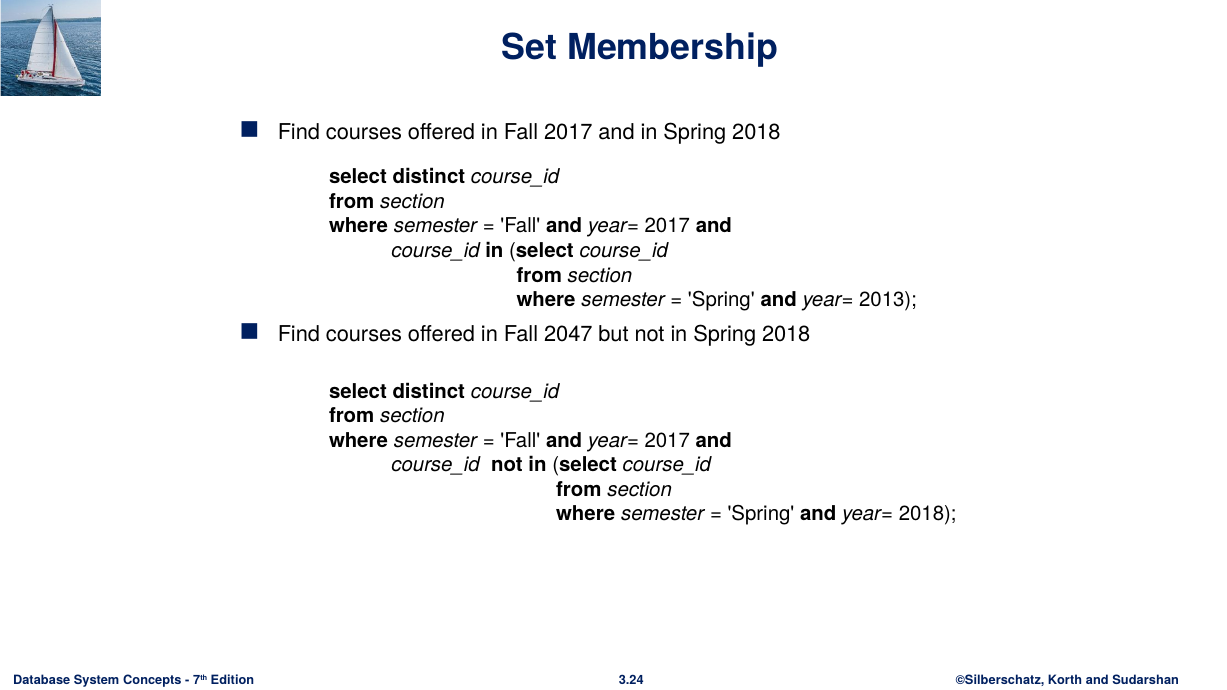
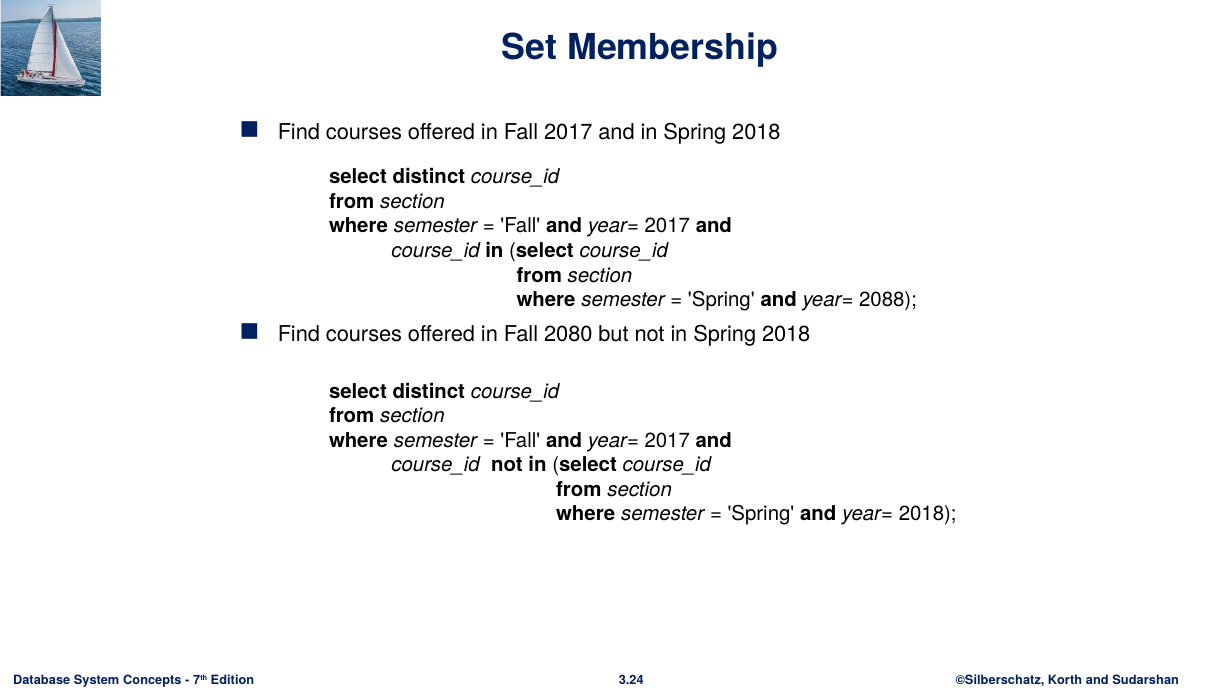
2013: 2013 -> 2088
2047: 2047 -> 2080
